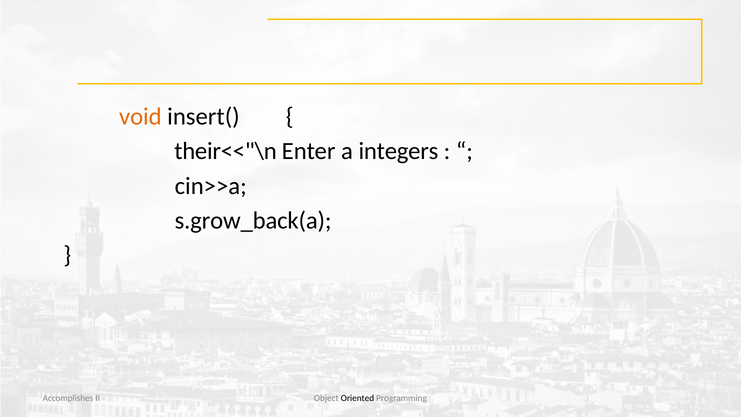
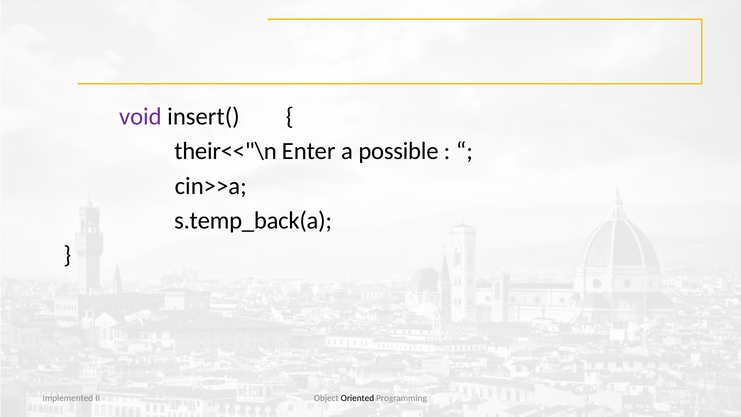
void colour: orange -> purple
integers: integers -> possible
s.grow_back(a: s.grow_back(a -> s.temp_back(a
Accomplishes: Accomplishes -> Implemented
